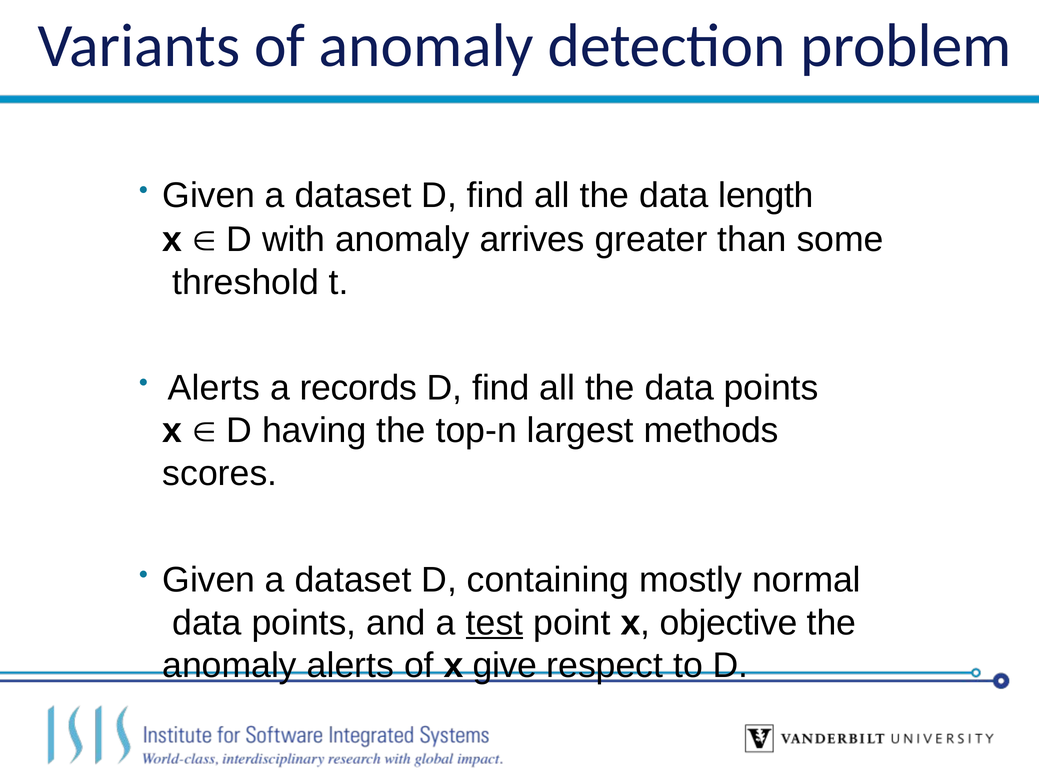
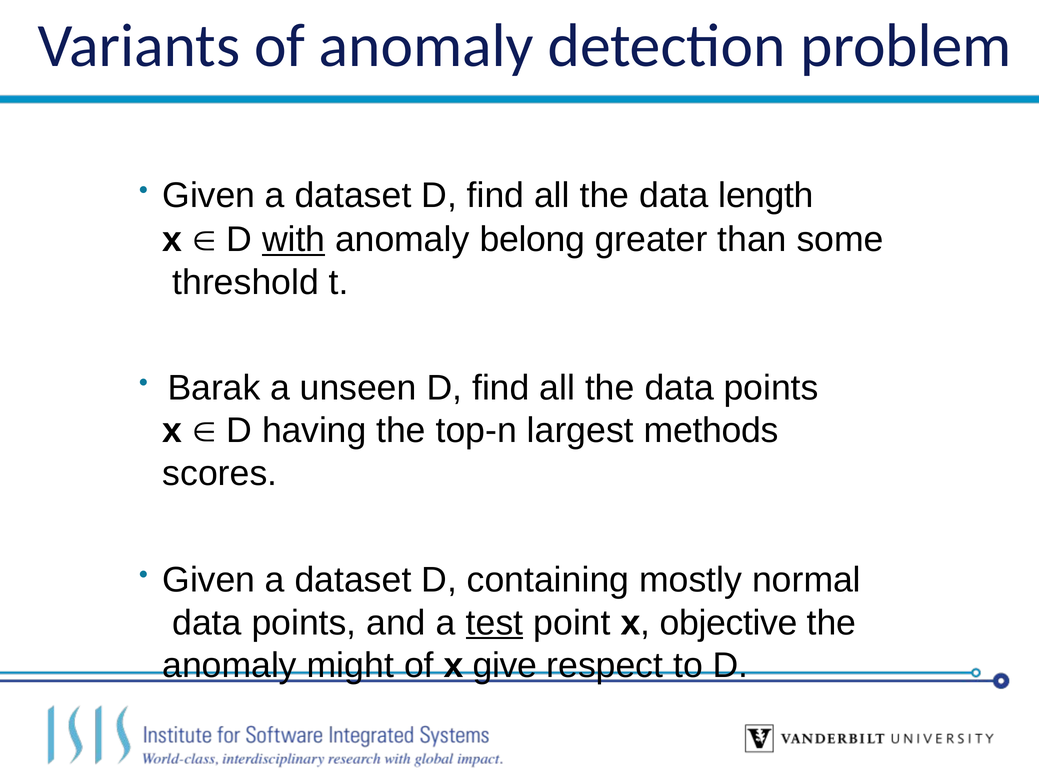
with underline: none -> present
arrives: arrives -> belong
Alerts at (214, 388): Alerts -> Barak
records: records -> unseen
anomaly alerts: alerts -> might
